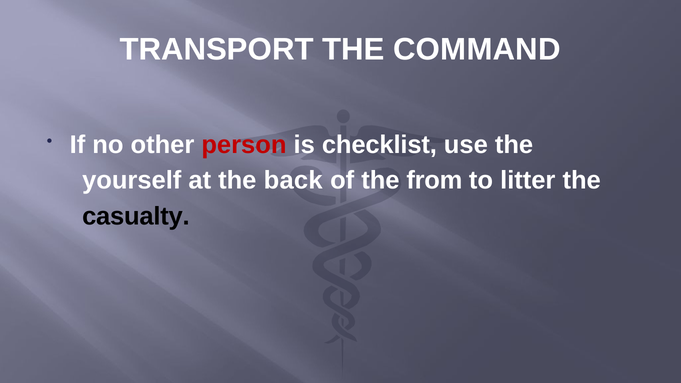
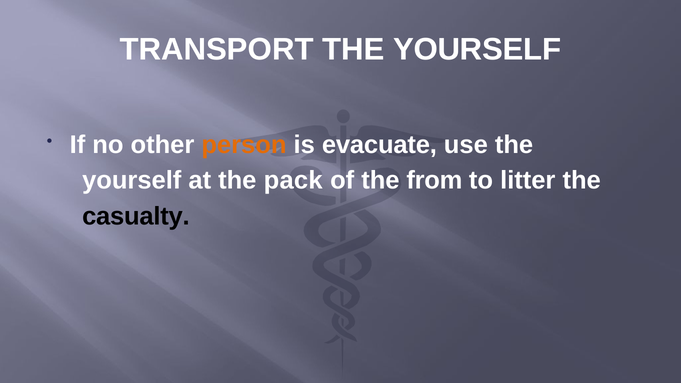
TRANSPORT THE COMMAND: COMMAND -> YOURSELF
person colour: red -> orange
checklist: checklist -> evacuate
back: back -> pack
